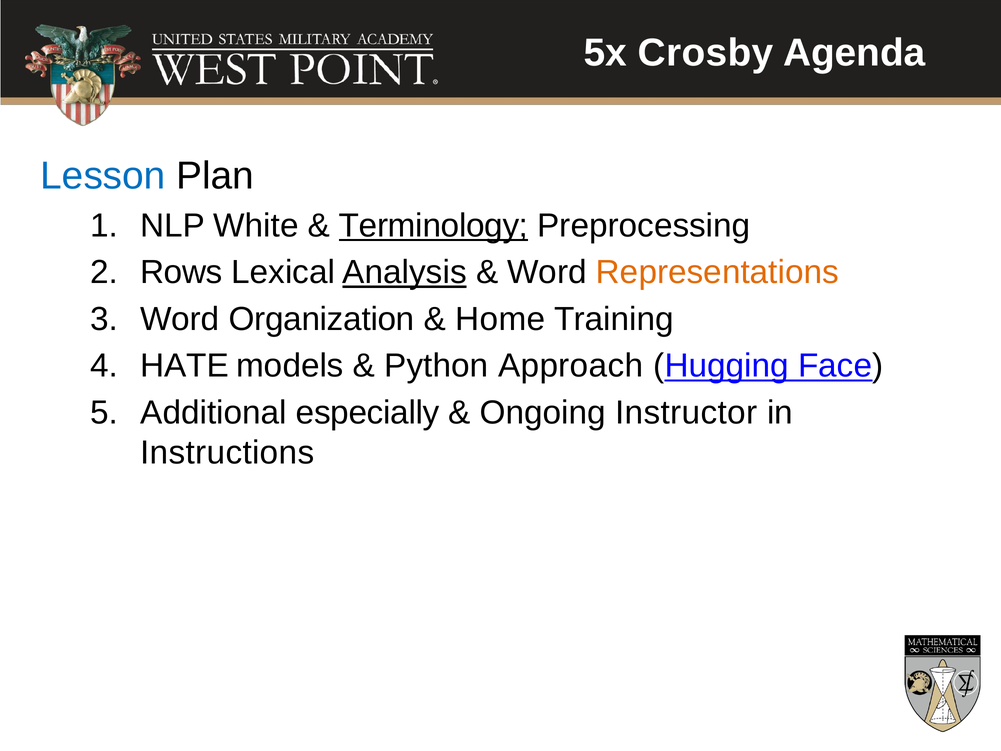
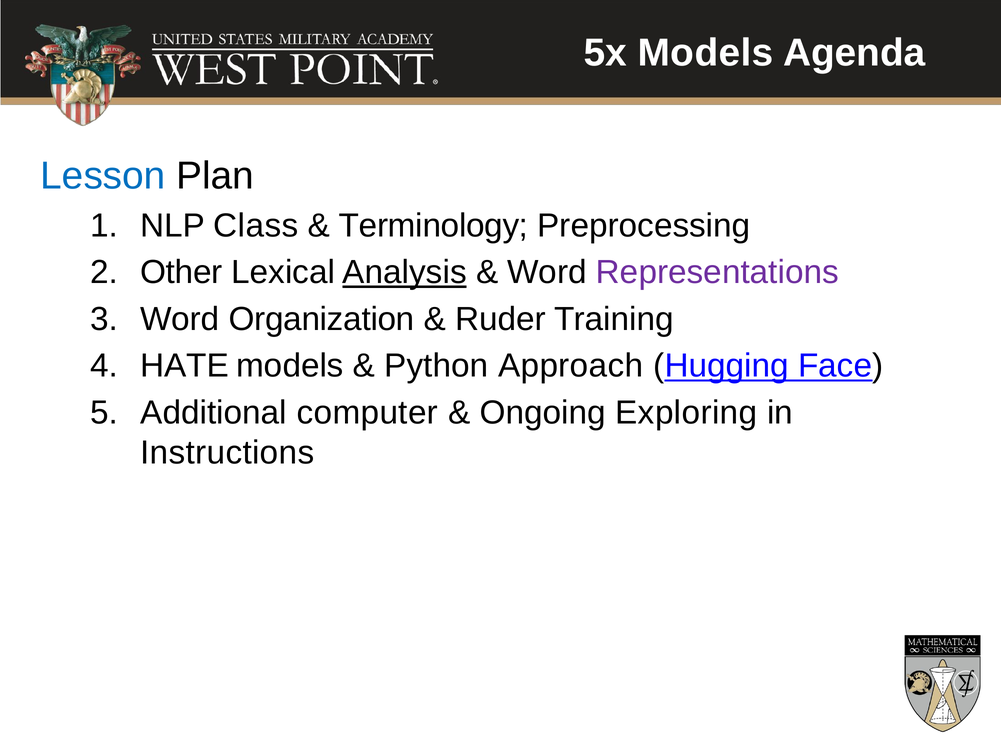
5x Crosby: Crosby -> Models
White: White -> Class
Terminology underline: present -> none
Rows: Rows -> Other
Representations colour: orange -> purple
Home: Home -> Ruder
especially: especially -> computer
Instructor: Instructor -> Exploring
